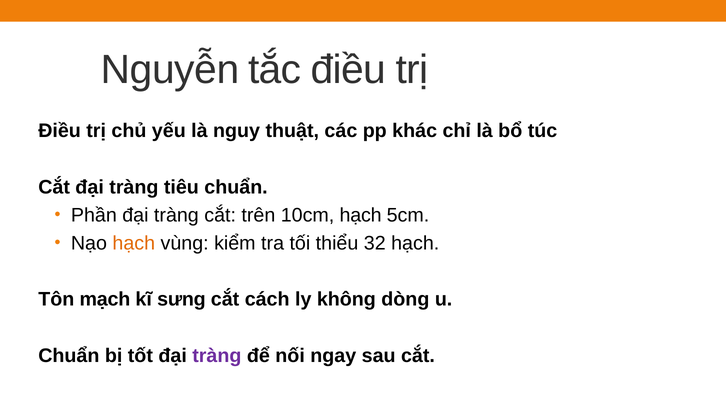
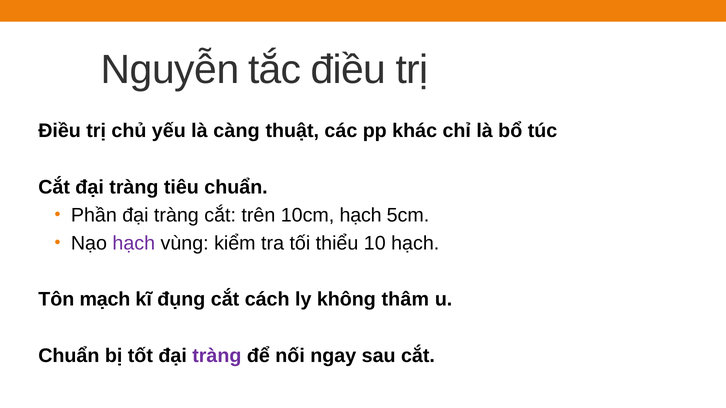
nguy: nguy -> càng
hạch at (134, 243) colour: orange -> purple
32: 32 -> 10
sưng: sưng -> đụng
dòng: dòng -> thâm
